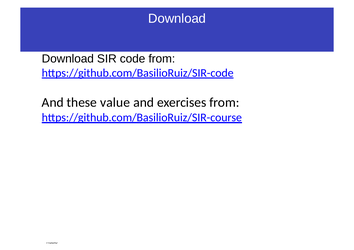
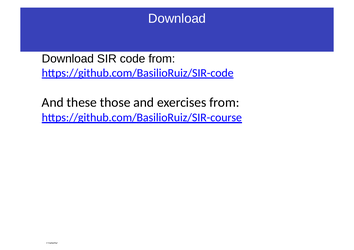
value: value -> those
